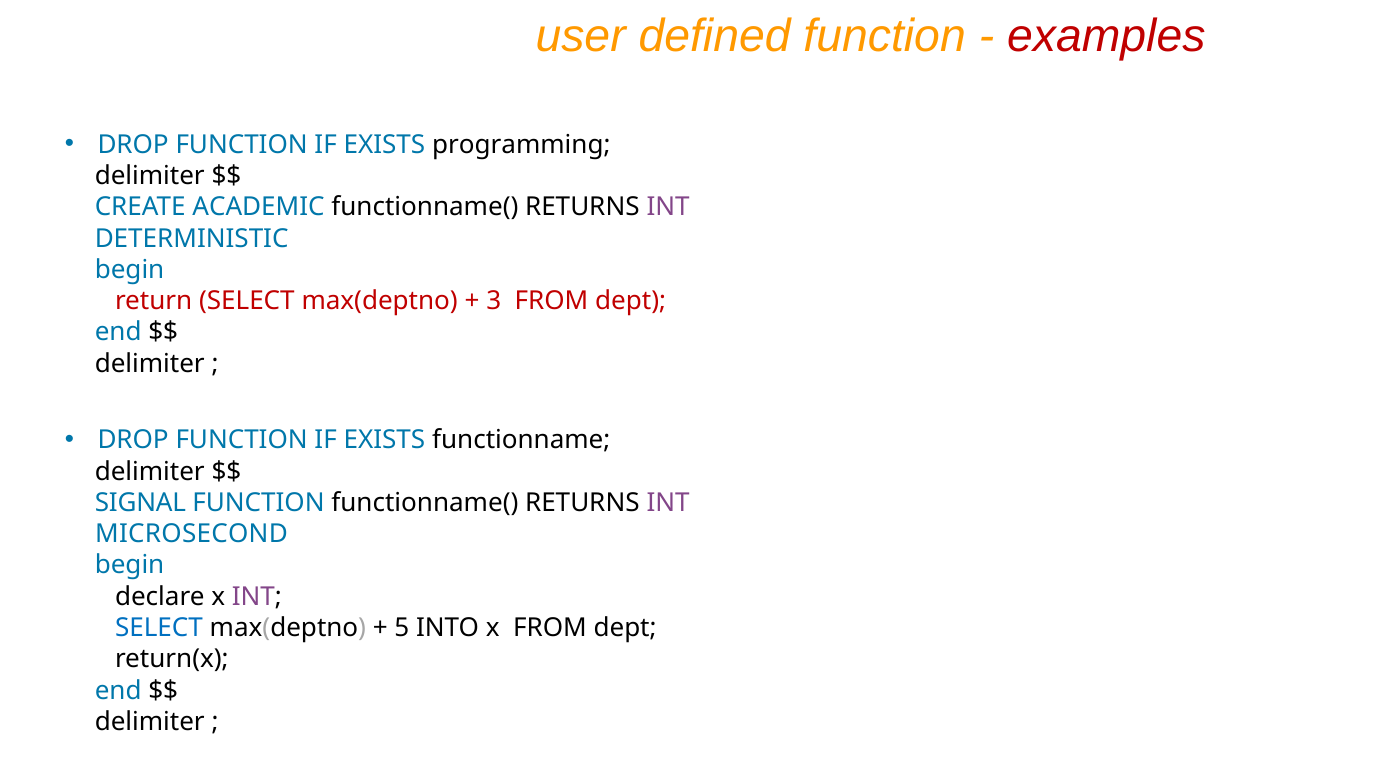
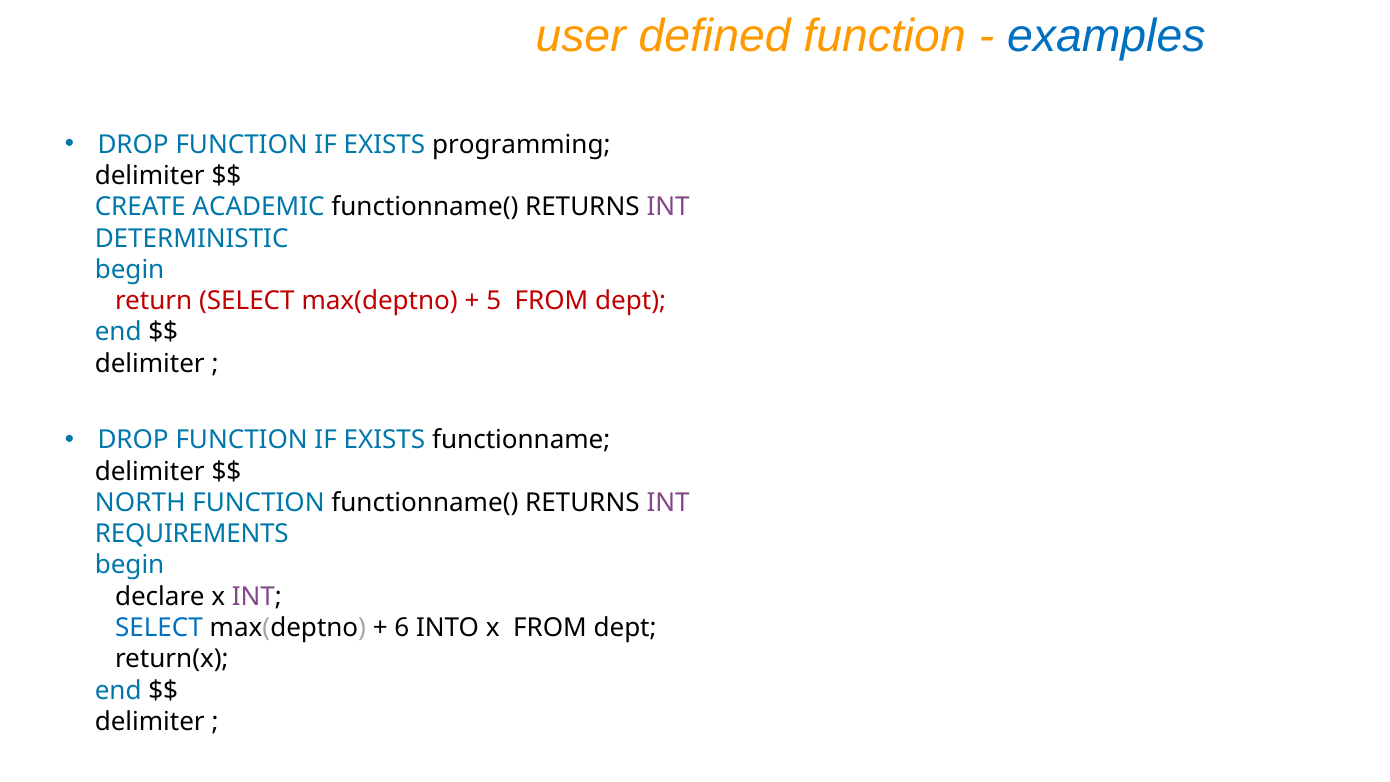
examples colour: red -> blue
3: 3 -> 5
SIGNAL: SIGNAL -> NORTH
MICROSECOND: MICROSECOND -> REQUIREMENTS
5: 5 -> 6
